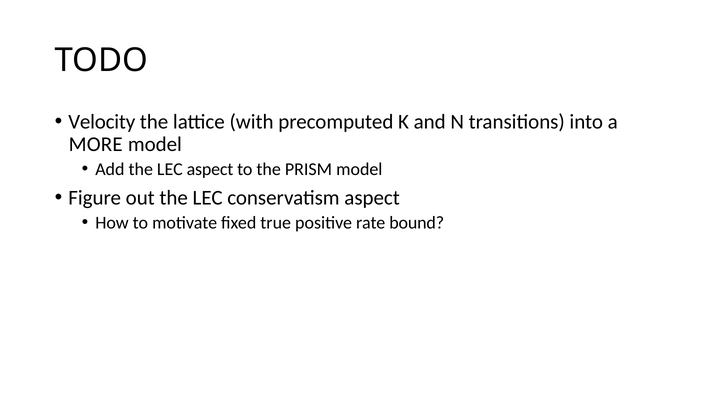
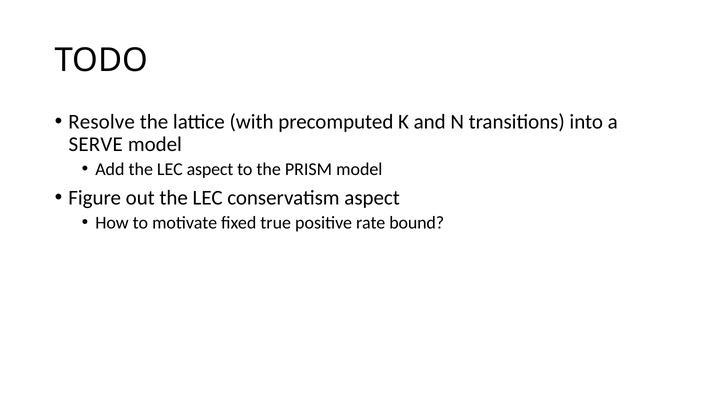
Velocity: Velocity -> Resolve
MORE: MORE -> SERVE
